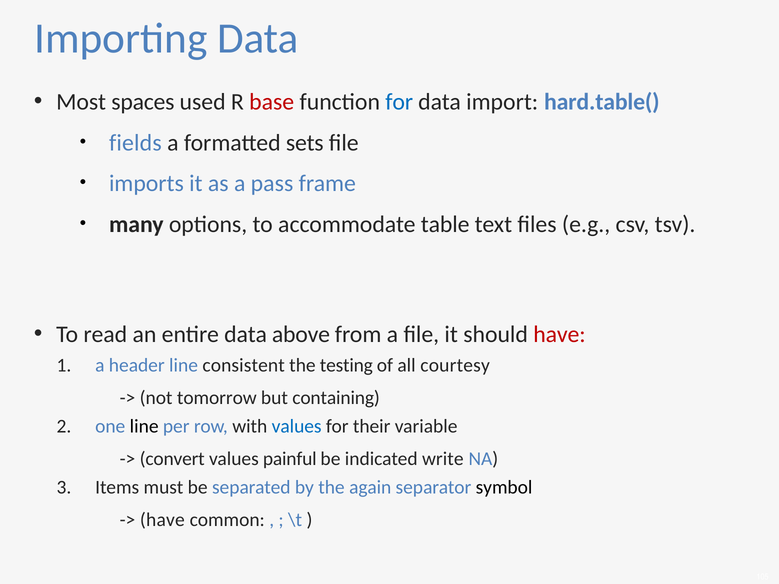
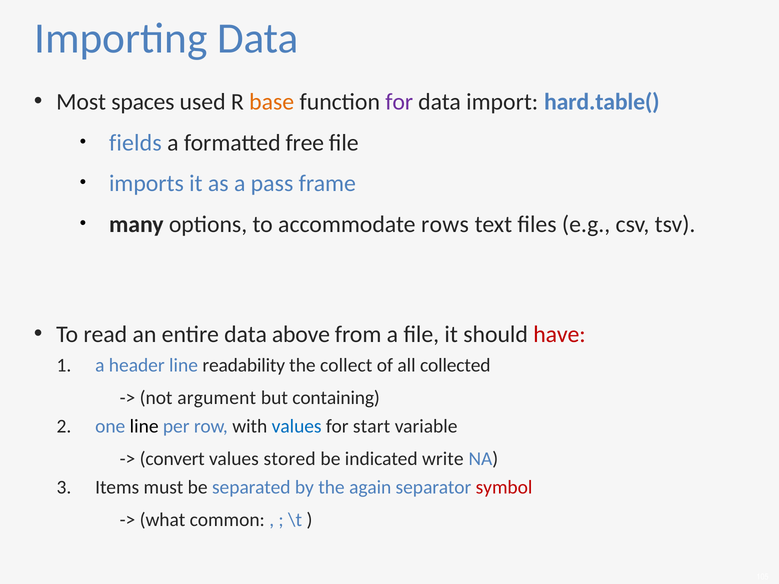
base colour: red -> orange
for at (399, 102) colour: blue -> purple
sets: sets -> free
table: table -> rows
consistent: consistent -> readability
testing: testing -> collect
courtesy: courtesy -> collected
tomorrow: tomorrow -> argument
their: their -> start
painful: painful -> stored
symbol colour: black -> red
have at (162, 520): have -> what
